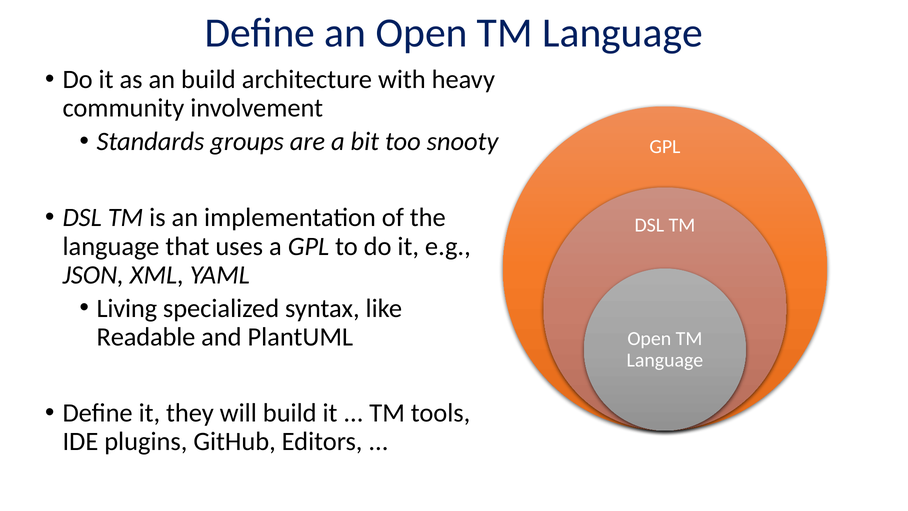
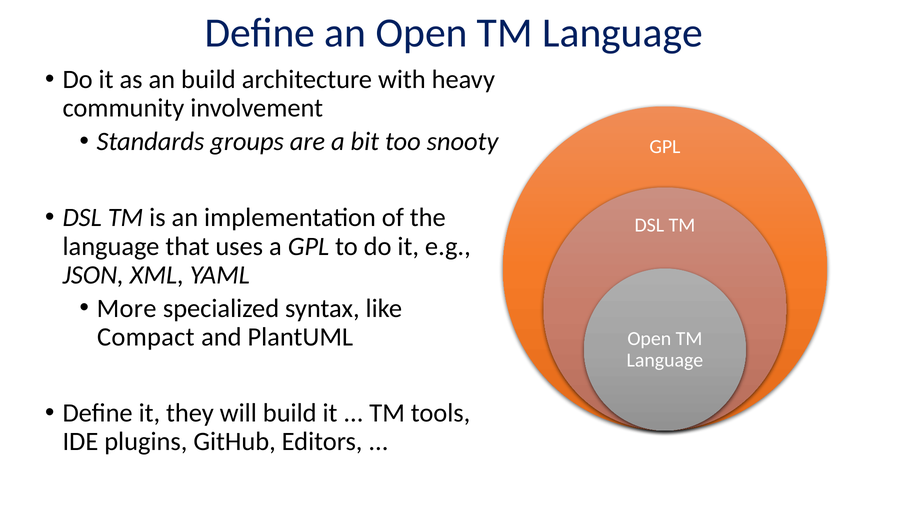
Living: Living -> More
Readable: Readable -> Compact
